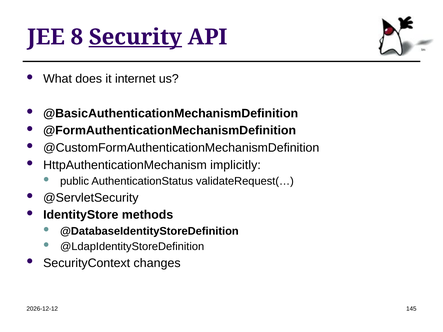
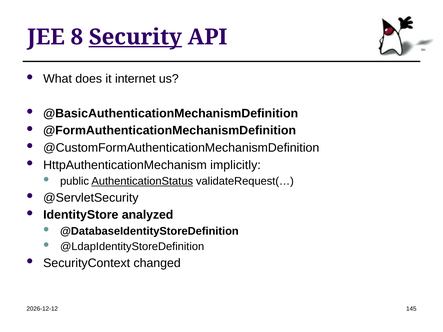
AuthenticationStatus underline: none -> present
methods: methods -> analyzed
changes: changes -> changed
